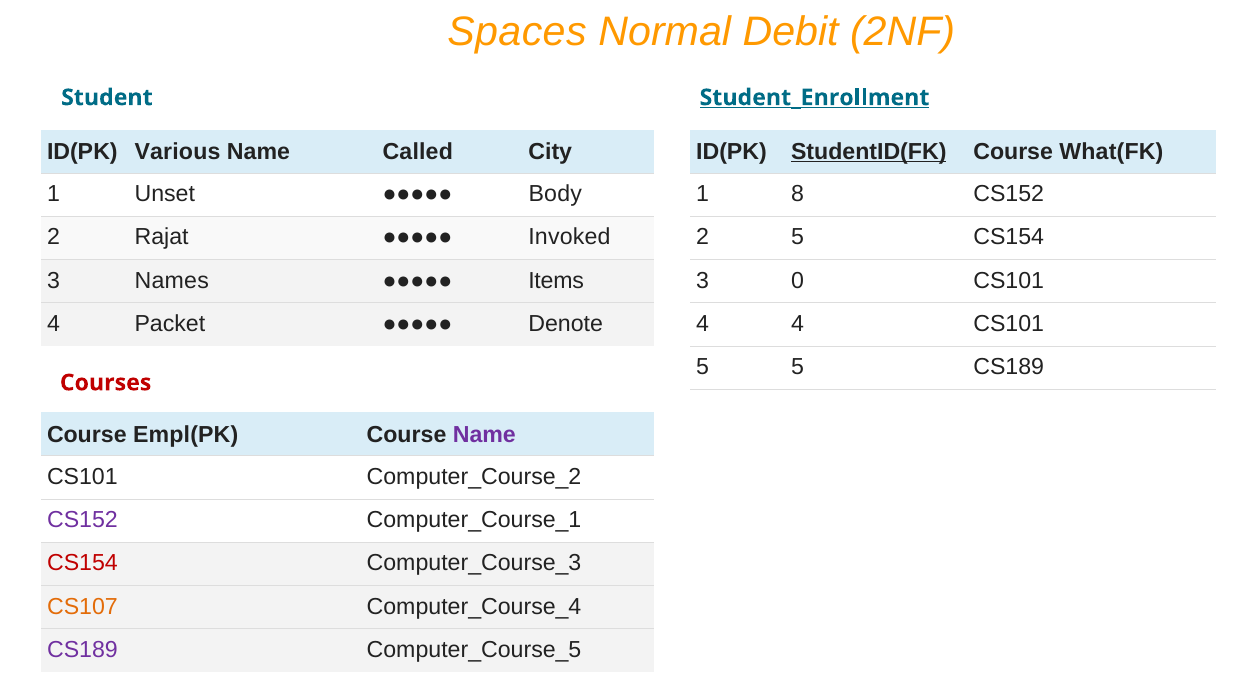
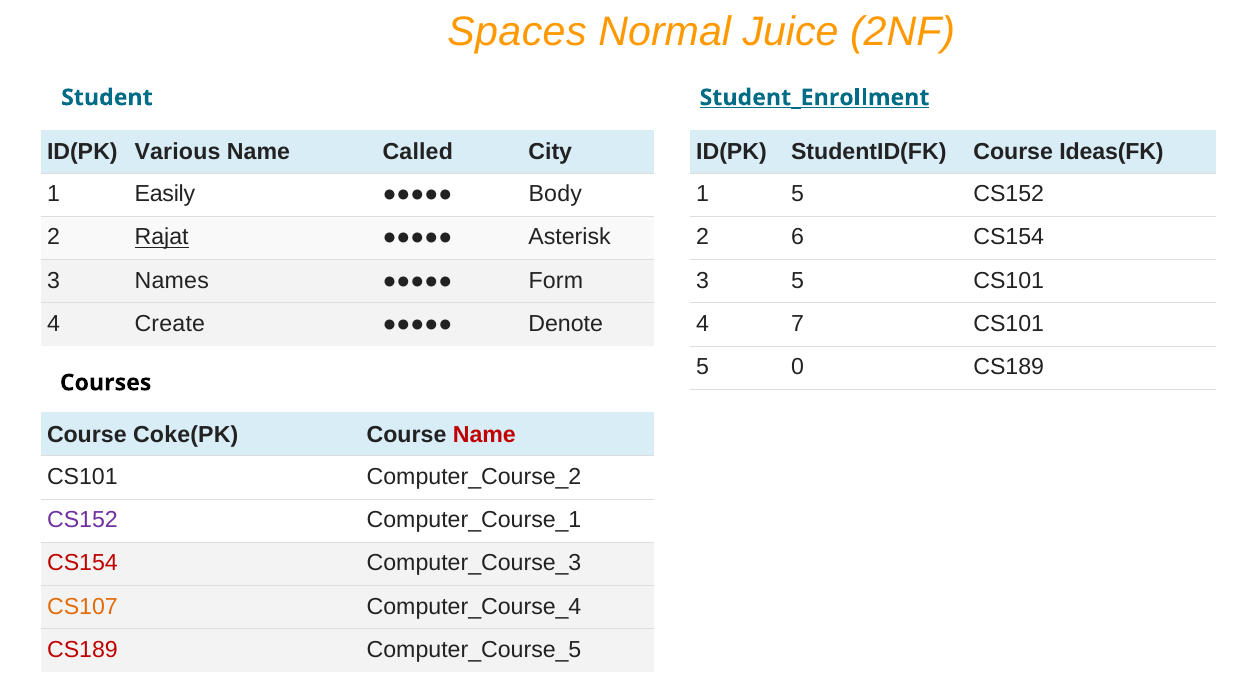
Debit: Debit -> Juice
StudentID(FK underline: present -> none
What(FK: What(FK -> Ideas(FK
Unset: Unset -> Easily
1 8: 8 -> 5
Rajat underline: none -> present
Invoked: Invoked -> Asterisk
2 5: 5 -> 6
Items: Items -> Form
3 0: 0 -> 5
Packet: Packet -> Create
4 4: 4 -> 7
5 5: 5 -> 0
Courses colour: red -> black
Empl(PK: Empl(PK -> Coke(PK
Name at (484, 434) colour: purple -> red
CS189 at (82, 649) colour: purple -> red
